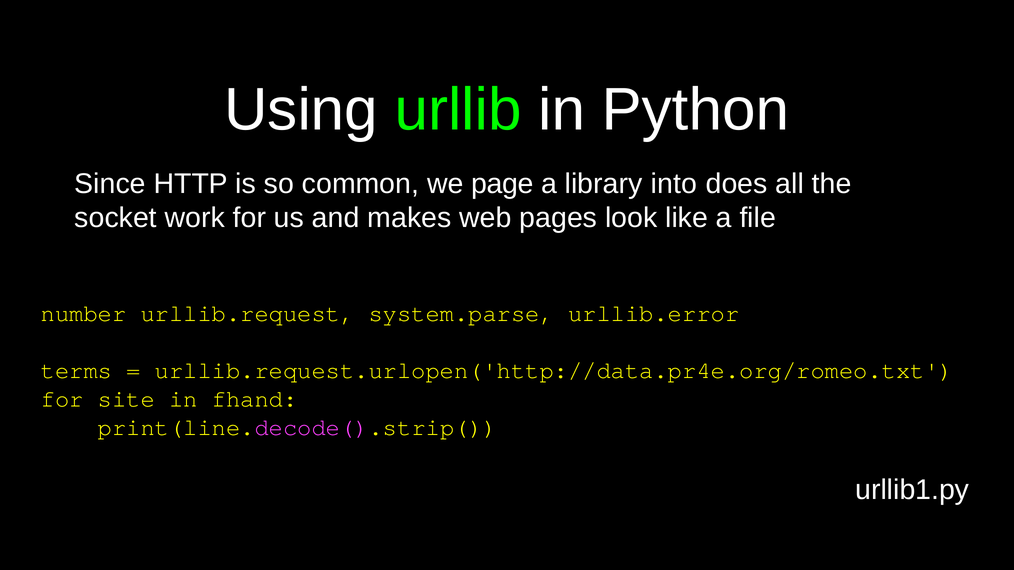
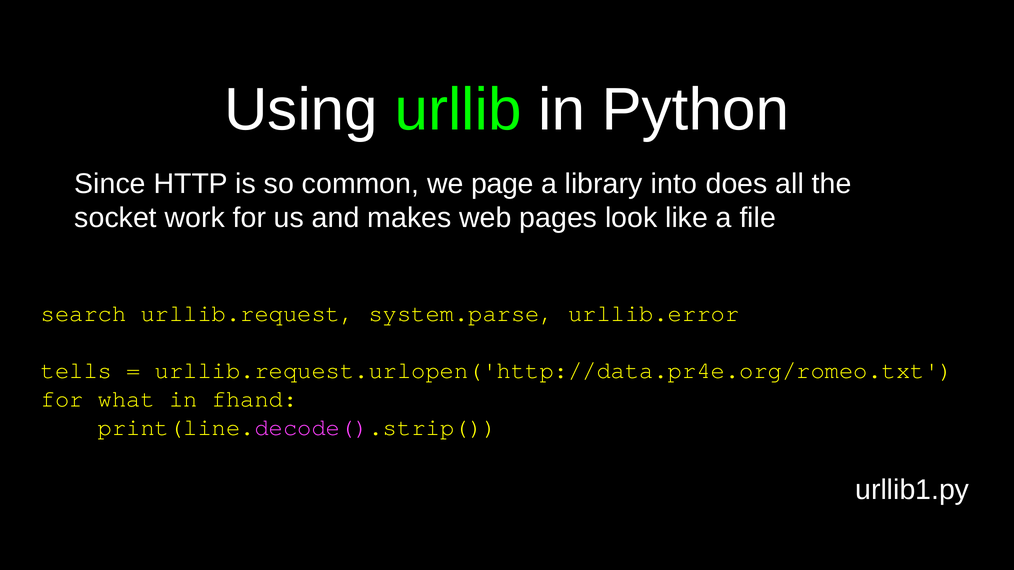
number: number -> search
terms: terms -> tells
site: site -> what
